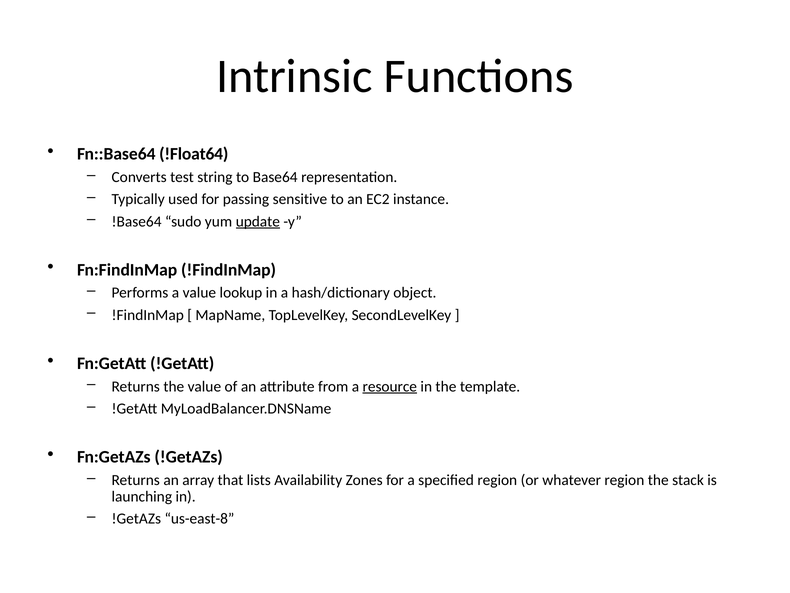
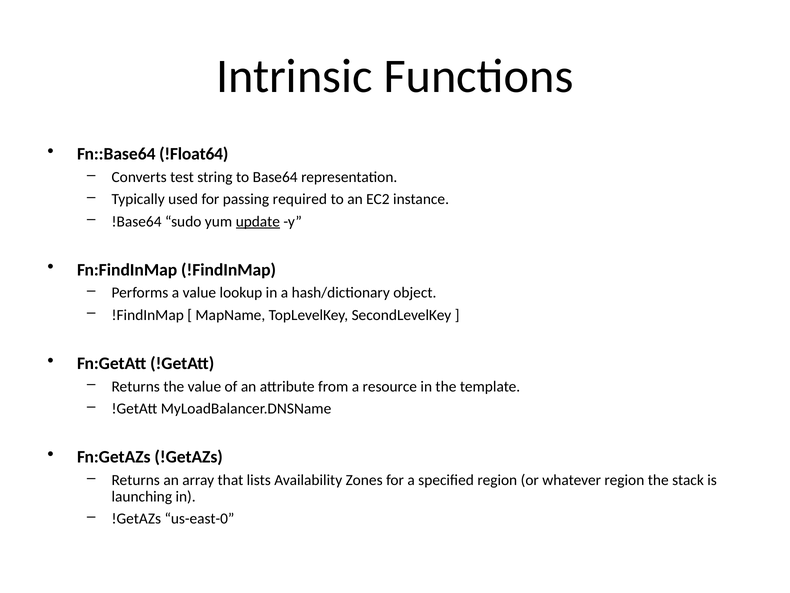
sensitive: sensitive -> required
resource underline: present -> none
us-east-8: us-east-8 -> us-east-0
